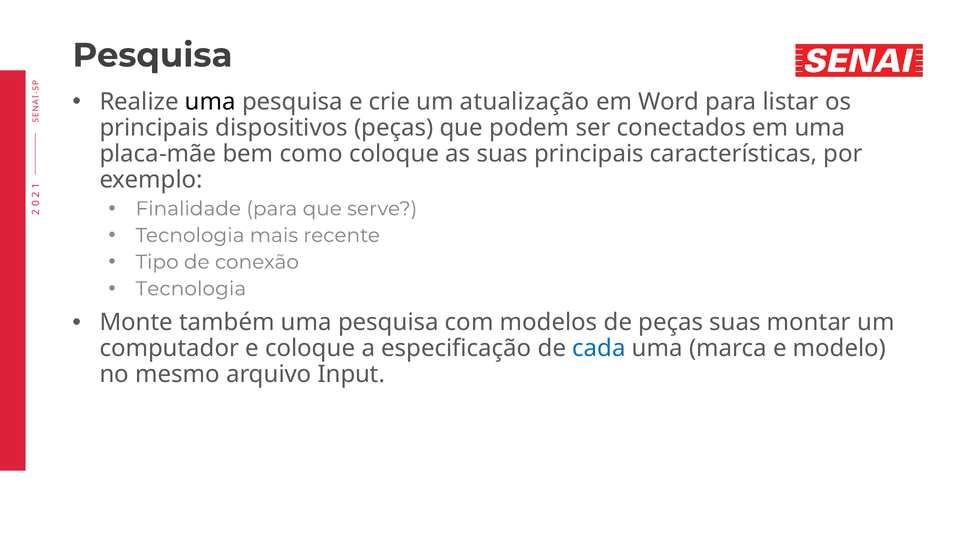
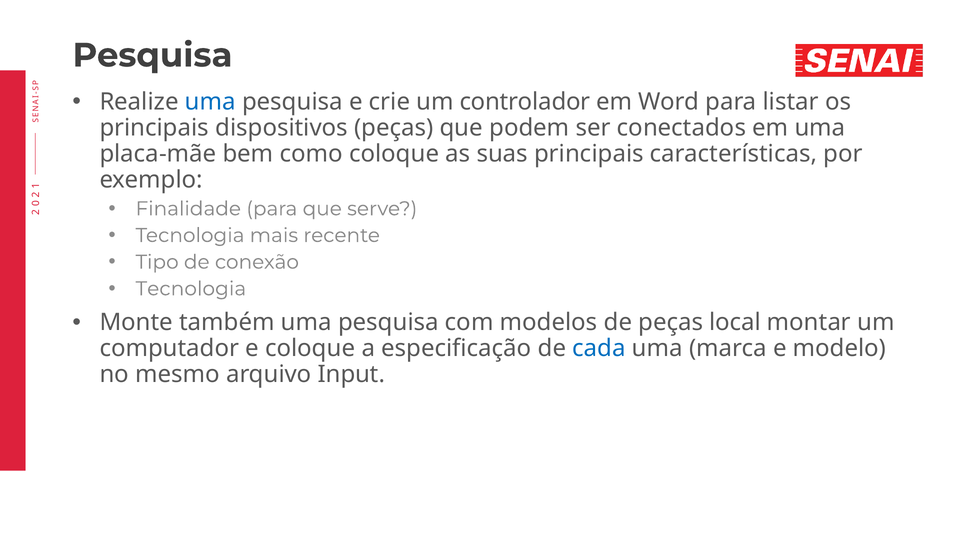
uma at (210, 102) colour: black -> blue
atualização: atualização -> controlador
peças suas: suas -> local
